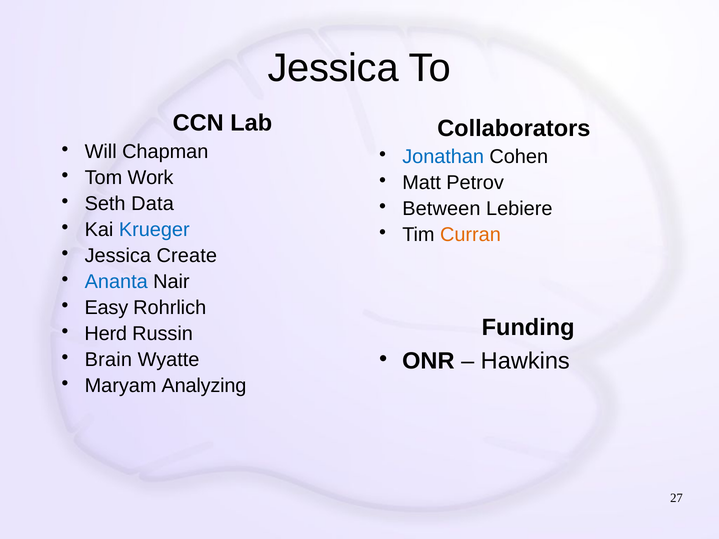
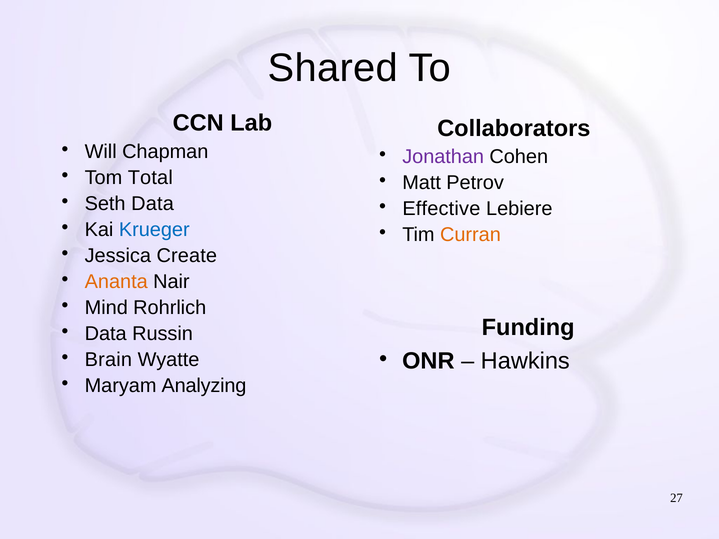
Jessica at (333, 68): Jessica -> Shared
Jonathan colour: blue -> purple
Work: Work -> Total
Between: Between -> Effective
Ananta colour: blue -> orange
Easy: Easy -> Mind
Herd at (106, 334): Herd -> Data
